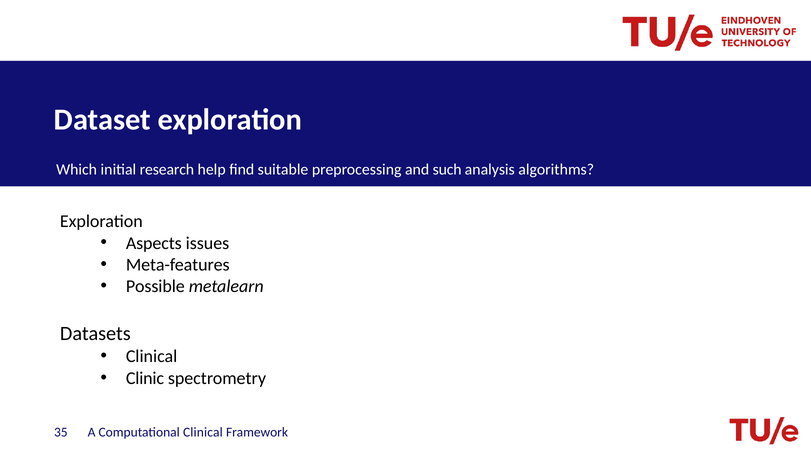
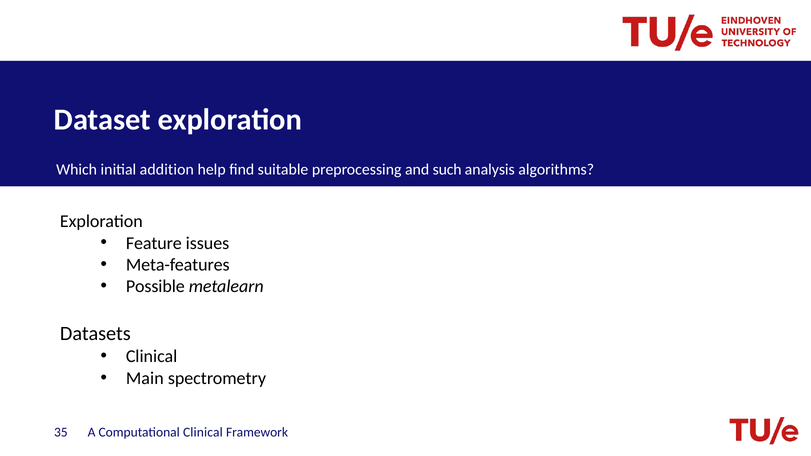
research: research -> addition
Aspects: Aspects -> Feature
Clinic: Clinic -> Main
